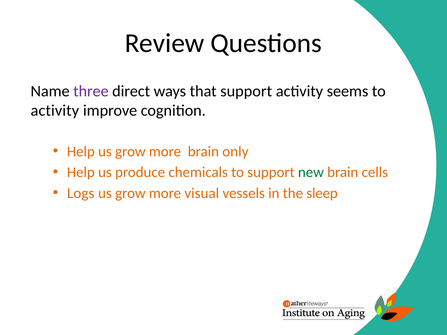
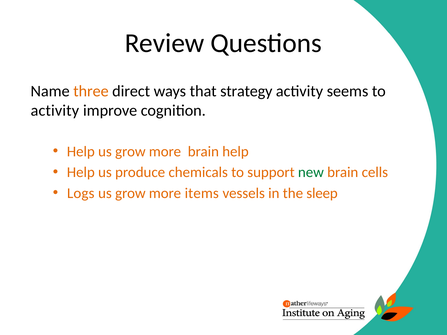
three colour: purple -> orange
that support: support -> strategy
brain only: only -> help
visual: visual -> items
